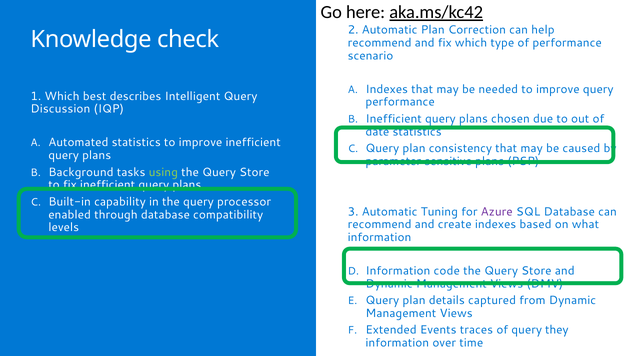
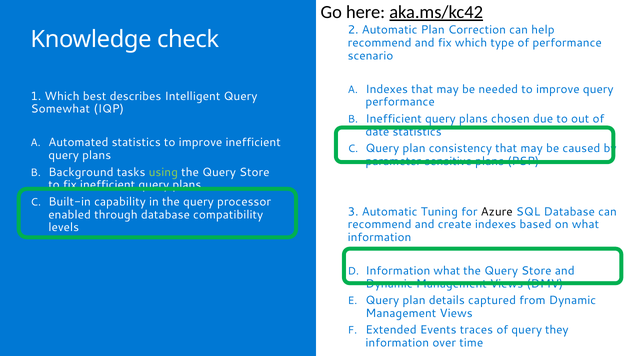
Discussion: Discussion -> Somewhat
Azure colour: purple -> black
Information code: code -> what
